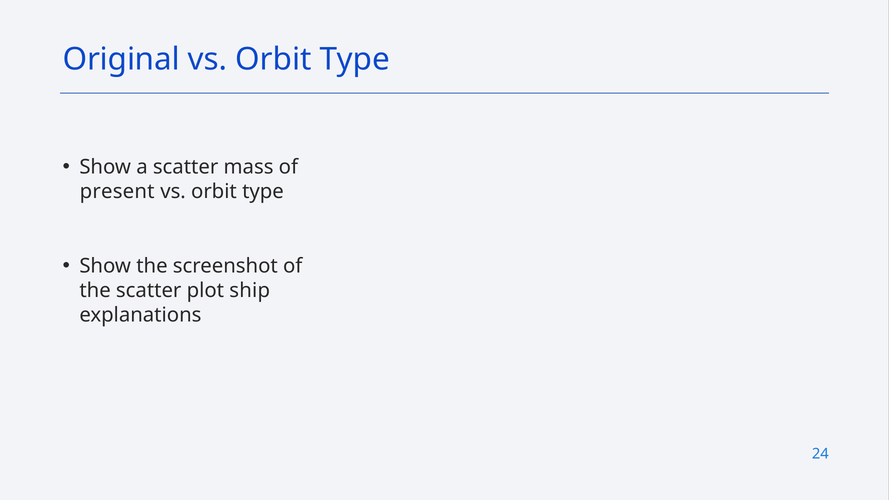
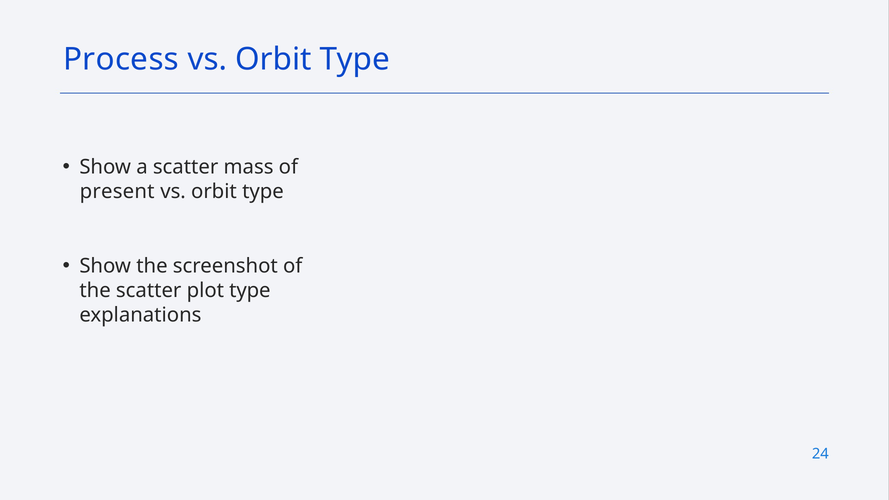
Original: Original -> Process
plot ship: ship -> type
